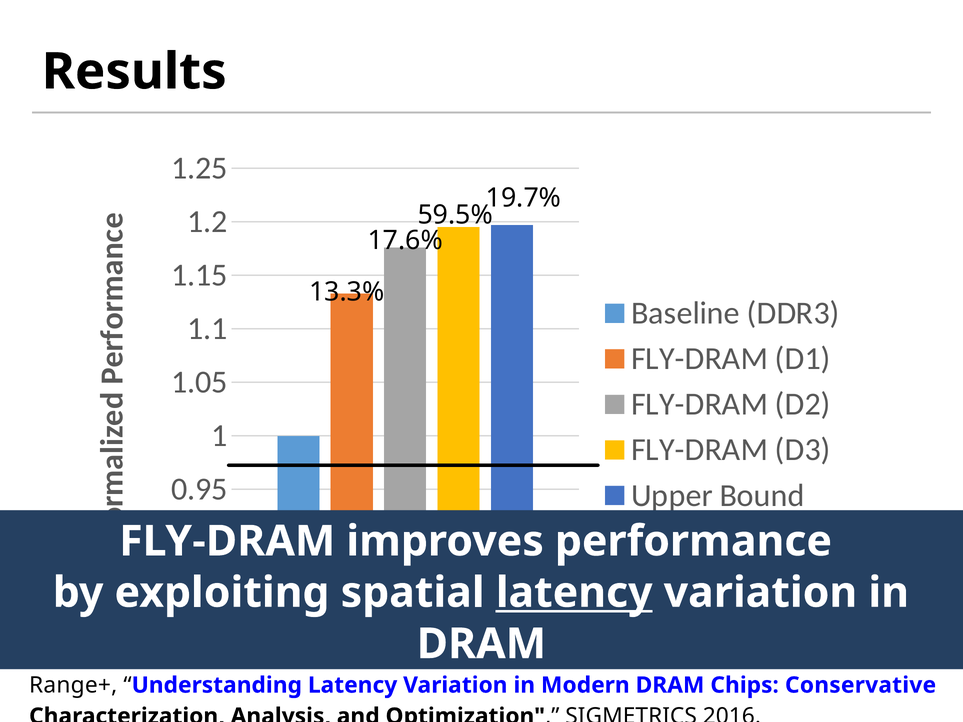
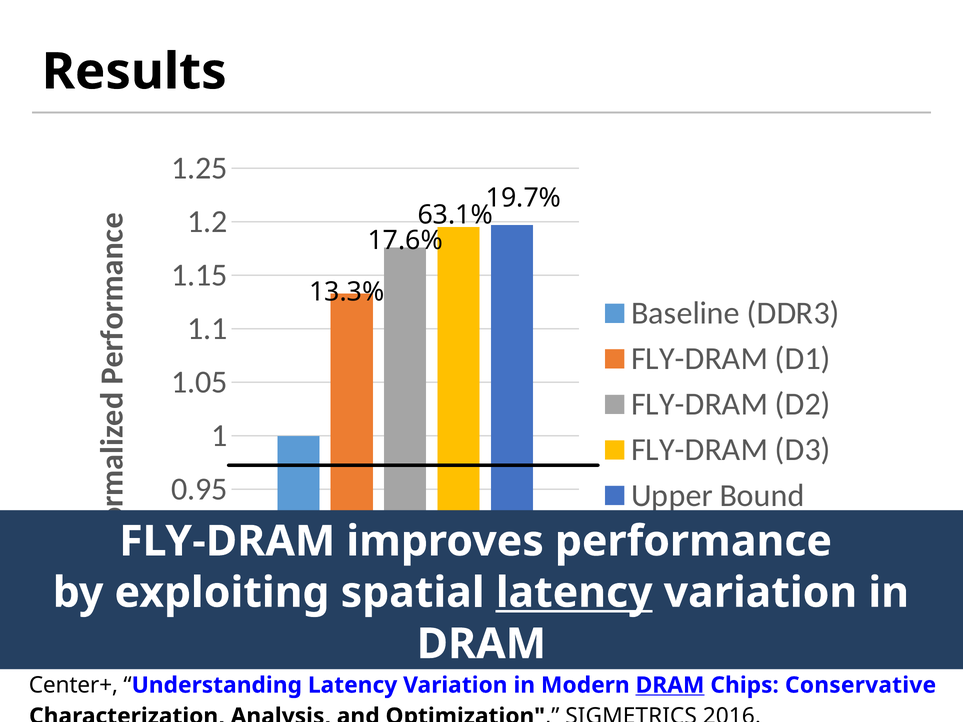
59.5%: 59.5% -> 63.1%
Range+: Range+ -> Center+
DRAM at (670, 685) underline: none -> present
